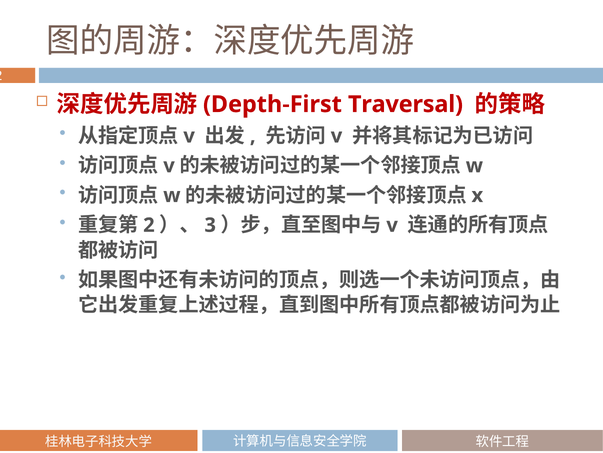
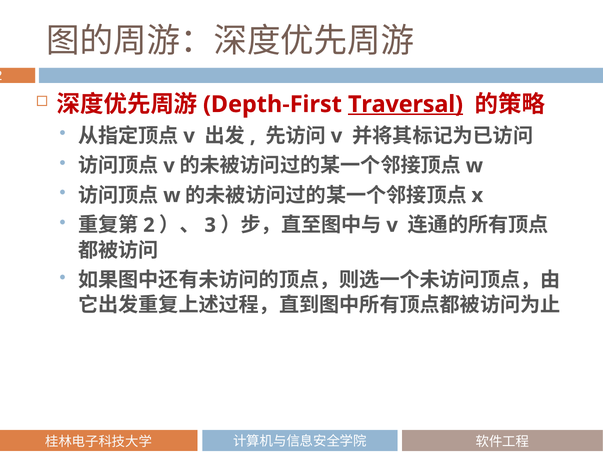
Traversal underline: none -> present
